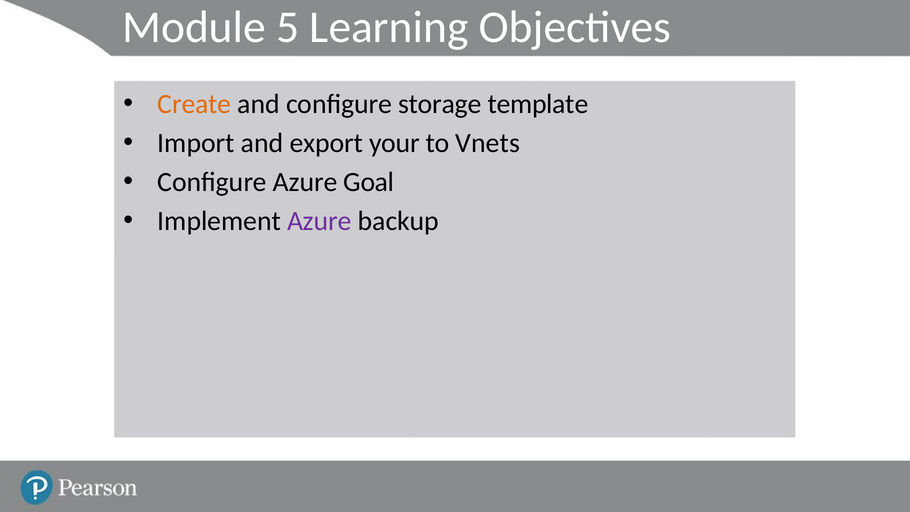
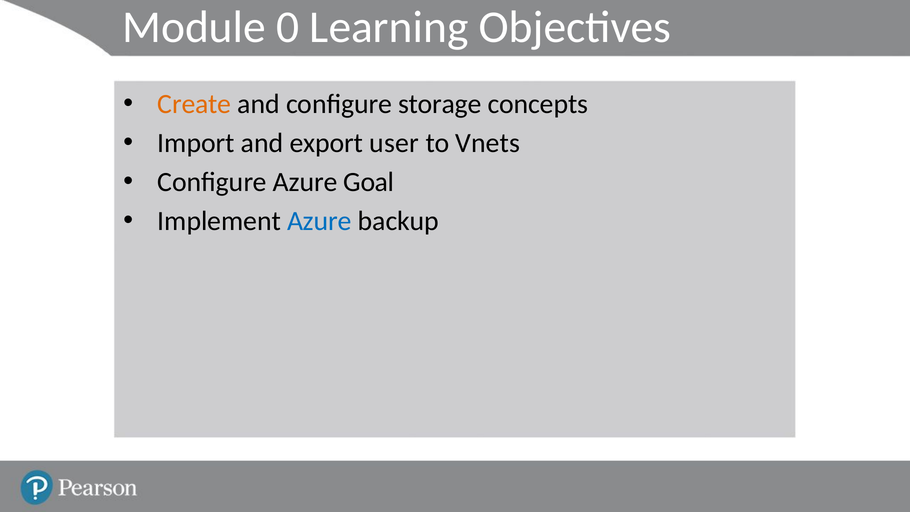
5: 5 -> 0
template: template -> concepts
your: your -> user
Azure at (319, 221) colour: purple -> blue
